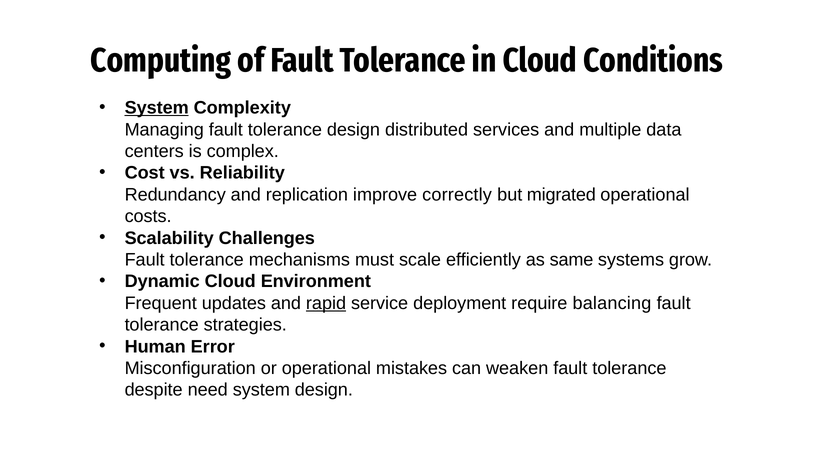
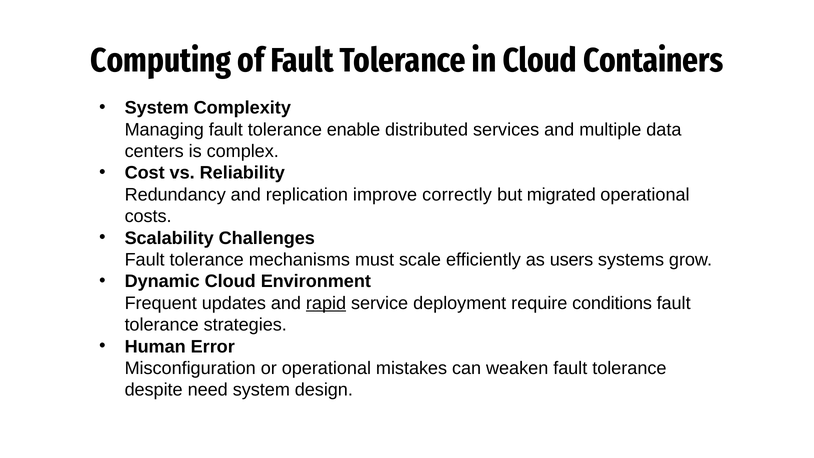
Conditions: Conditions -> Containers
System at (157, 108) underline: present -> none
tolerance design: design -> enable
same: same -> users
balancing: balancing -> conditions
